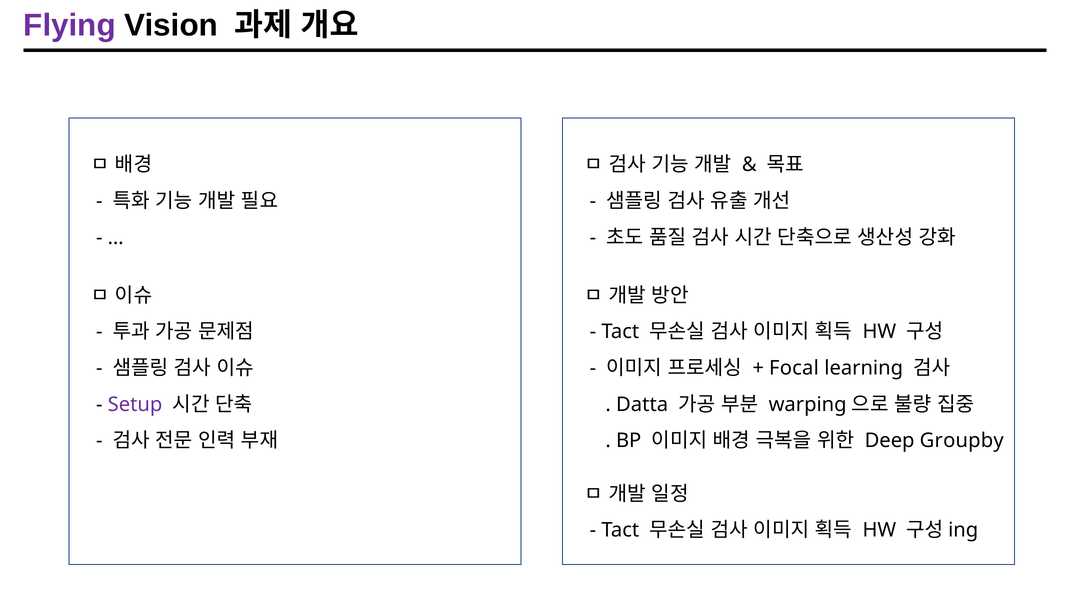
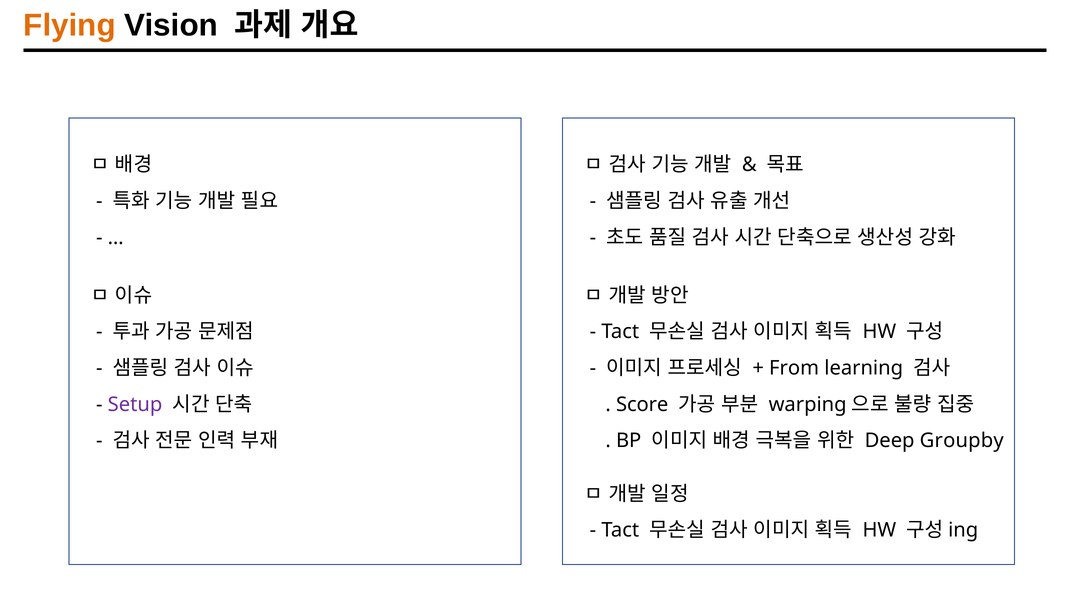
Flying colour: purple -> orange
Focal: Focal -> From
Datta: Datta -> Score
